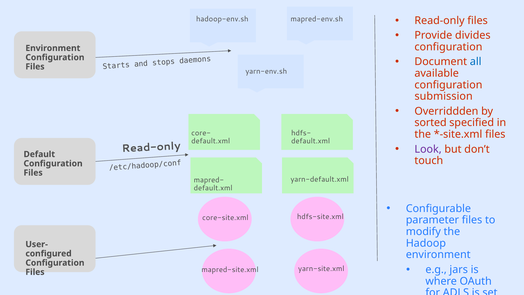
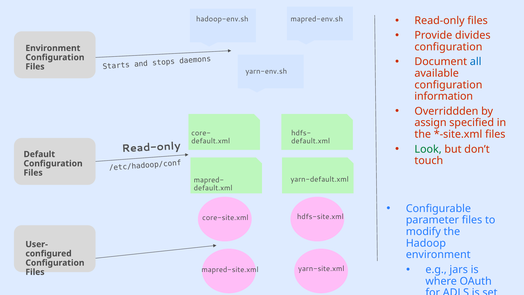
submission: submission -> information
sorted: sorted -> assign
Look colour: purple -> green
